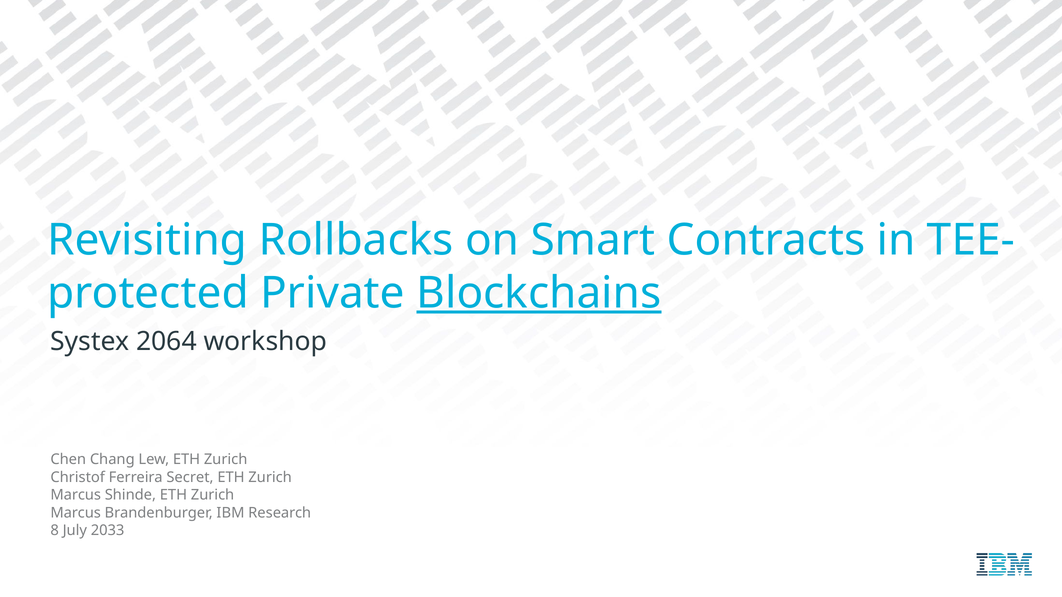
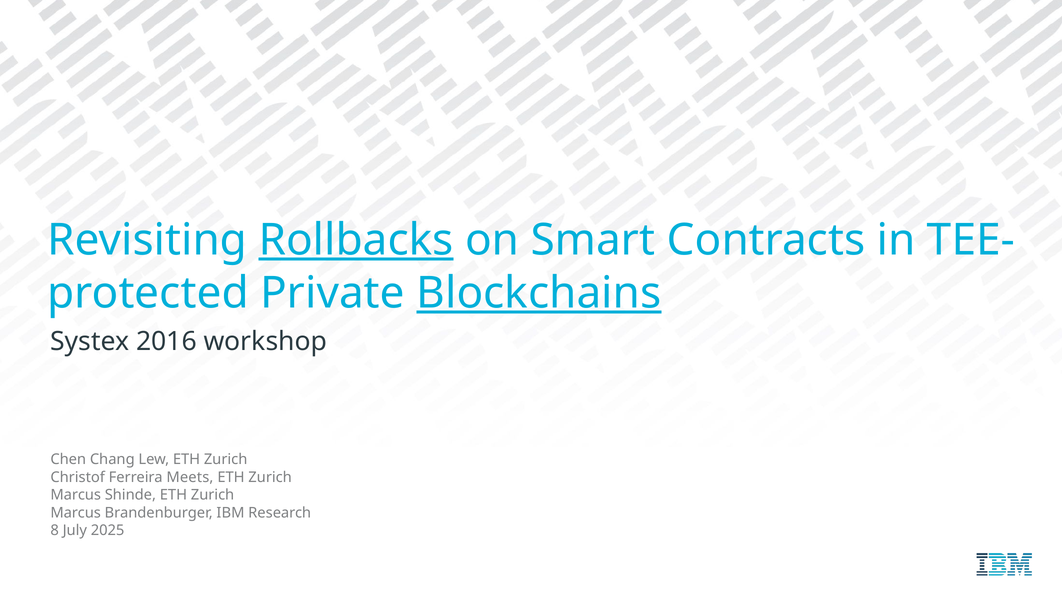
Rollbacks underline: none -> present
2064: 2064 -> 2016
Secret: Secret -> Meets
2033: 2033 -> 2025
